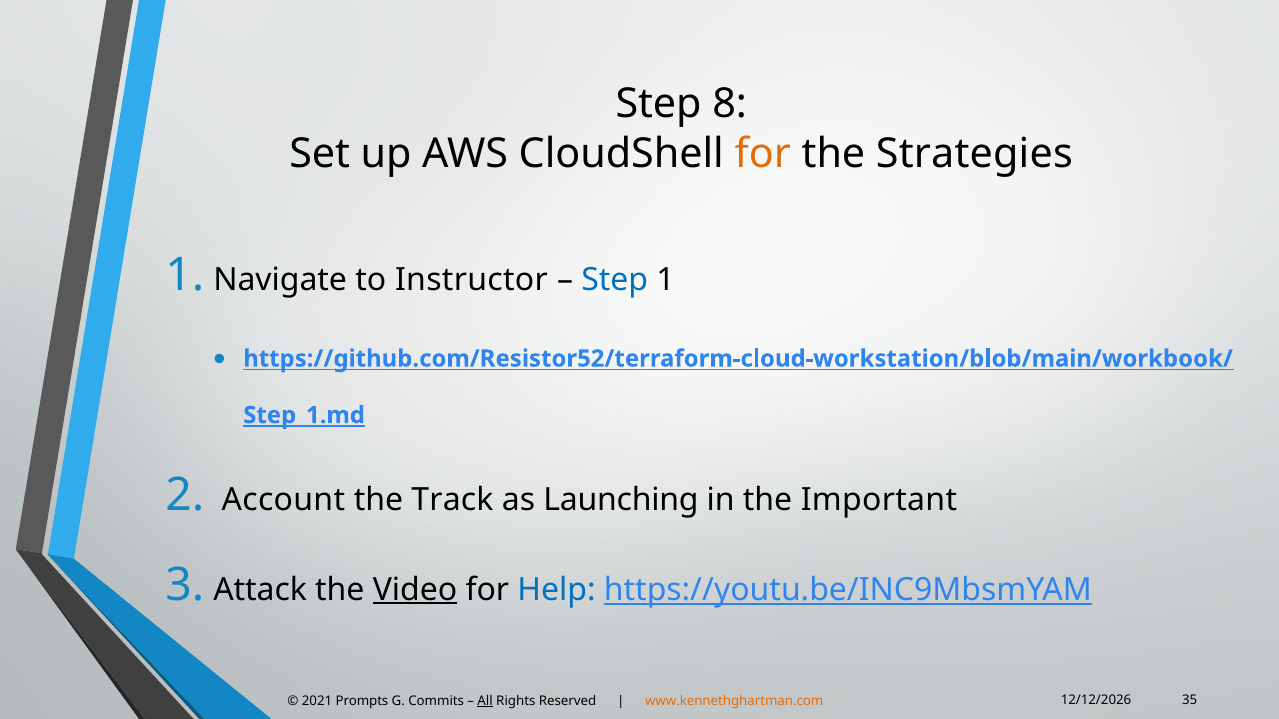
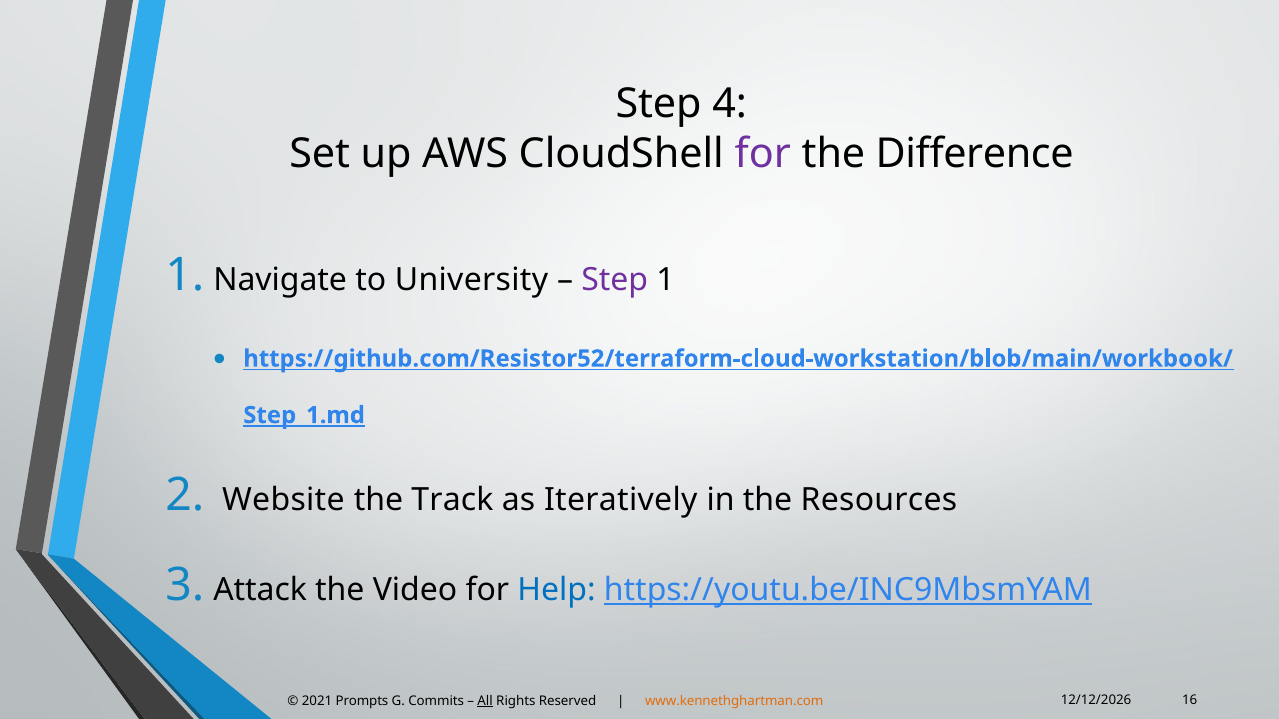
8: 8 -> 4
for at (763, 154) colour: orange -> purple
Strategies: Strategies -> Difference
Instructor: Instructor -> University
Step at (615, 280) colour: blue -> purple
Account: Account -> Website
Launching: Launching -> Iteratively
Important: Important -> Resources
Video underline: present -> none
35: 35 -> 16
